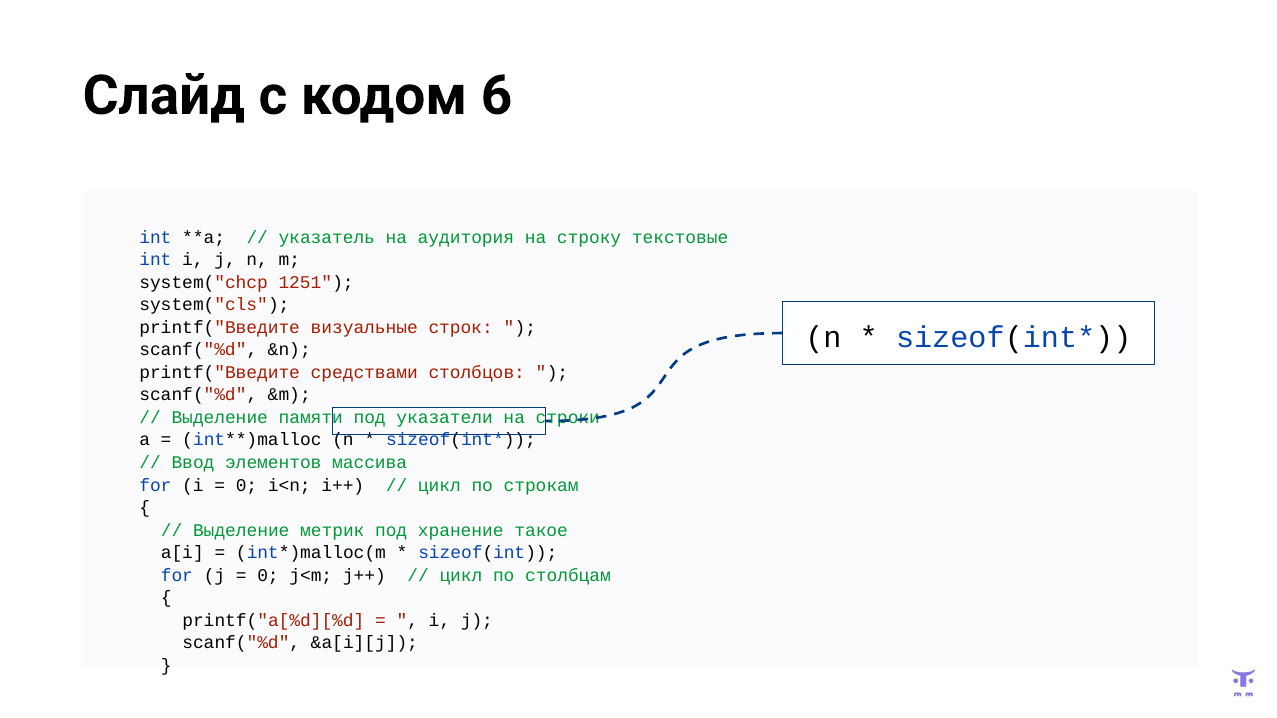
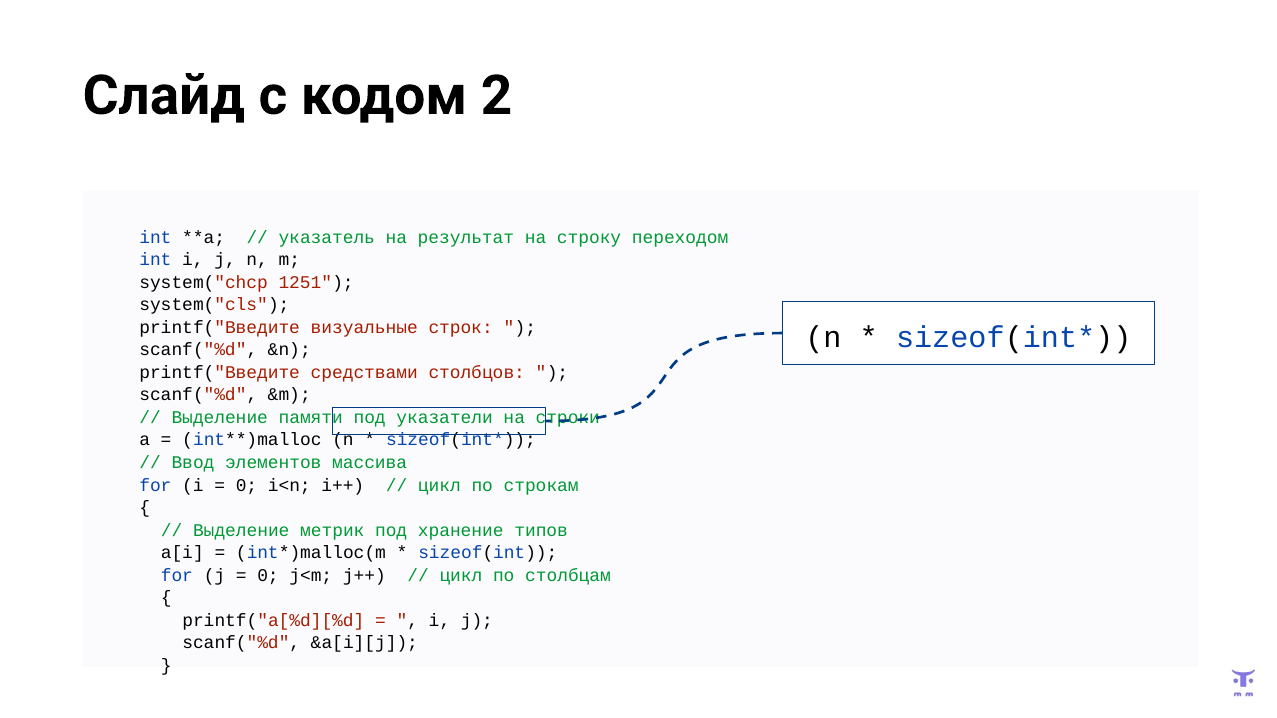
6: 6 -> 2
аудитория: аудитория -> результат
текстовые: текстовые -> переходом
такое: такое -> типов
